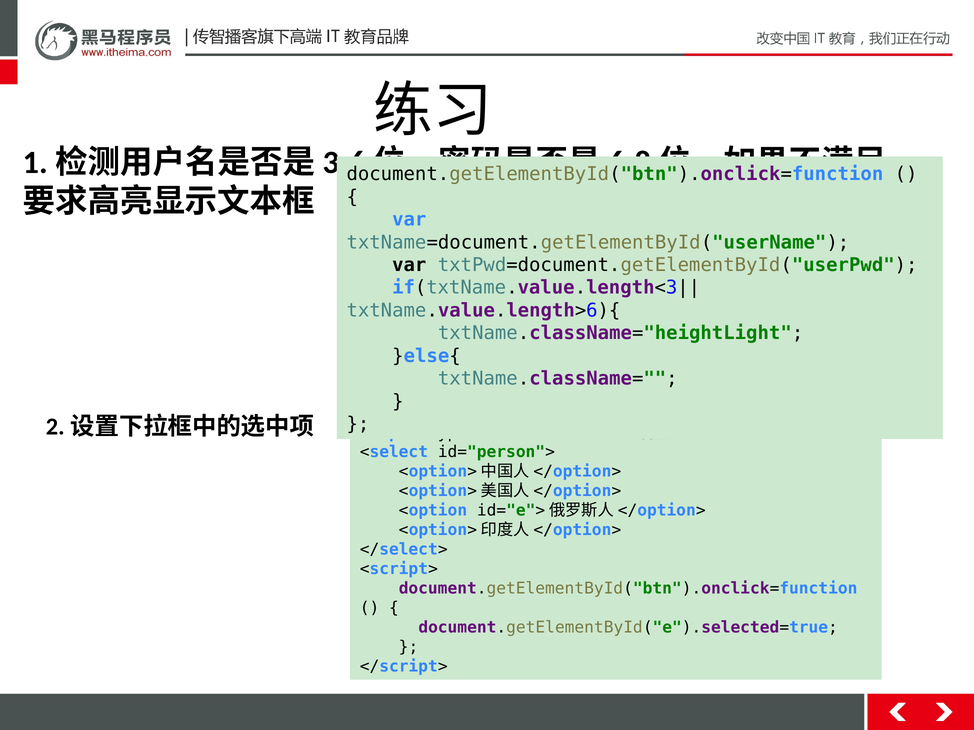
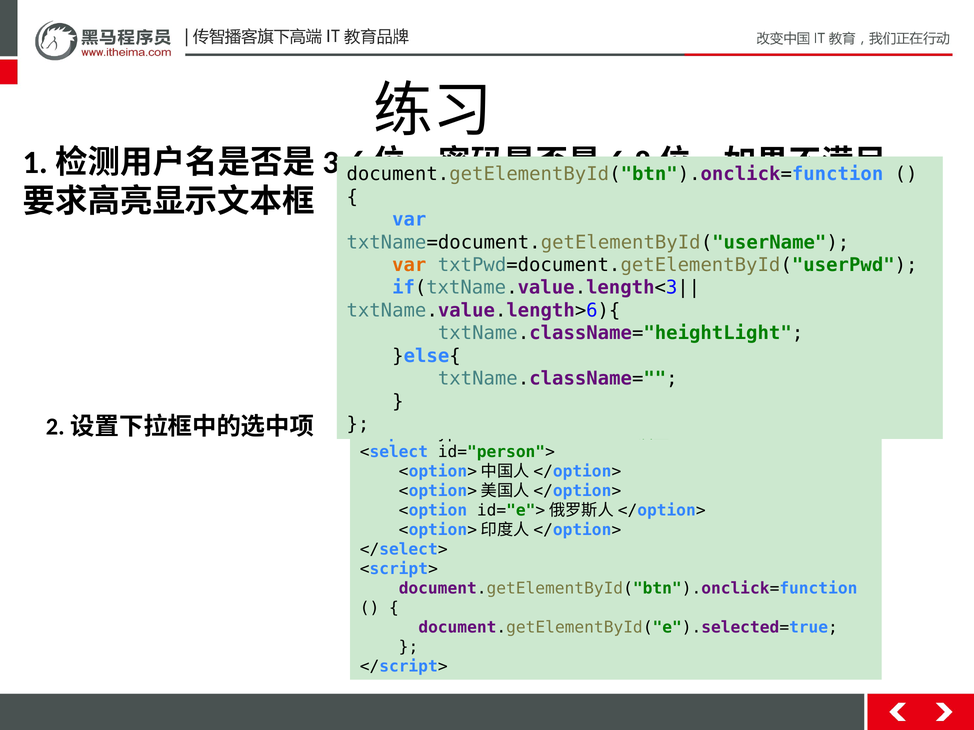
var at (409, 265) colour: black -> orange
